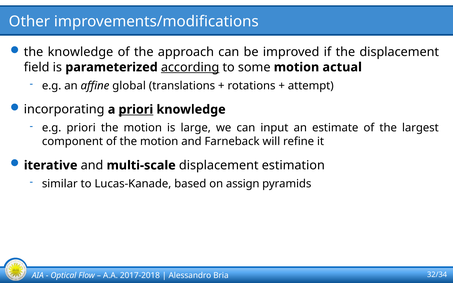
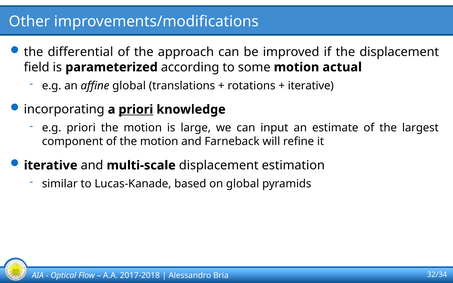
the knowledge: knowledge -> differential
according underline: present -> none
attempt at (311, 86): attempt -> iterative
on assign: assign -> global
